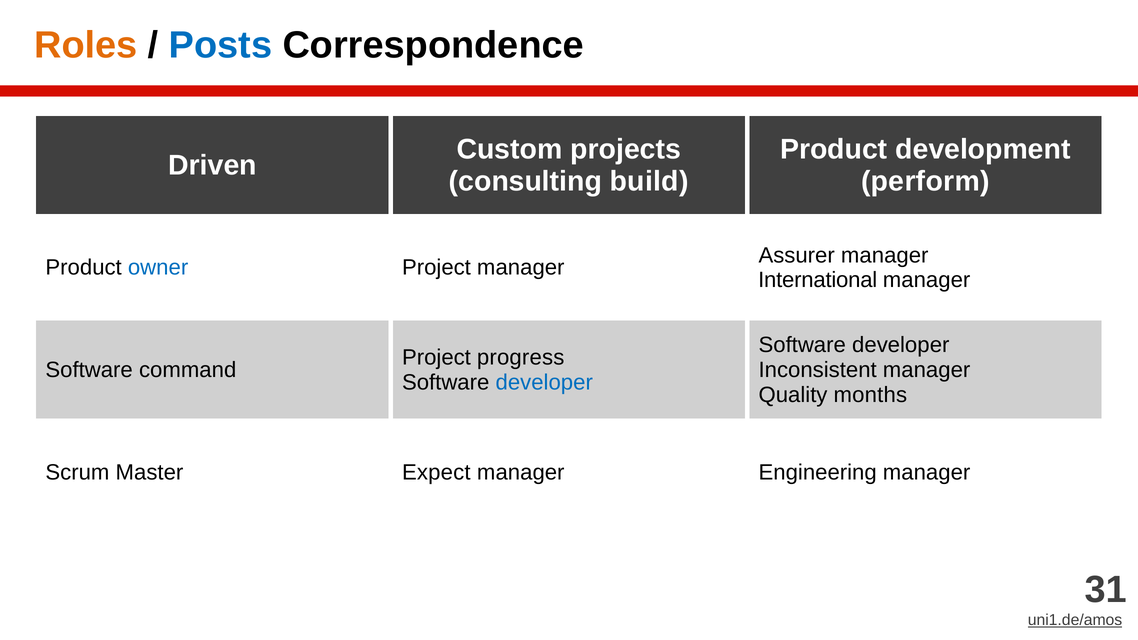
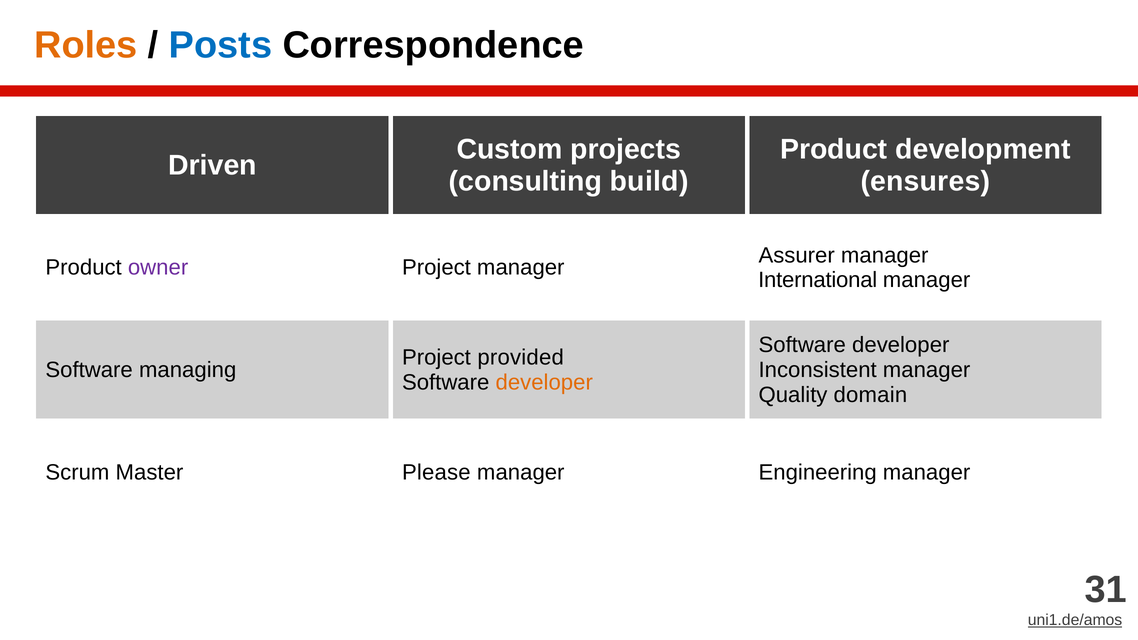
perform: perform -> ensures
owner colour: blue -> purple
progress: progress -> provided
command: command -> managing
developer at (544, 383) colour: blue -> orange
months: months -> domain
Expect: Expect -> Please
